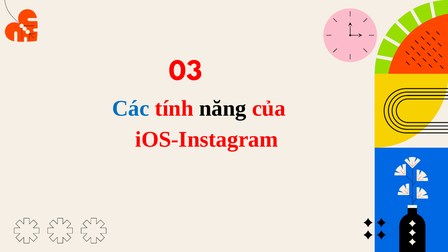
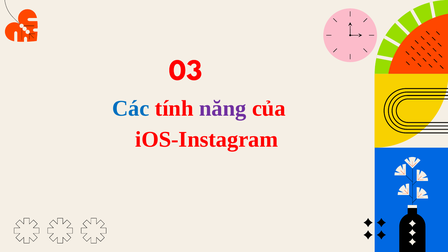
năng colour: black -> purple
